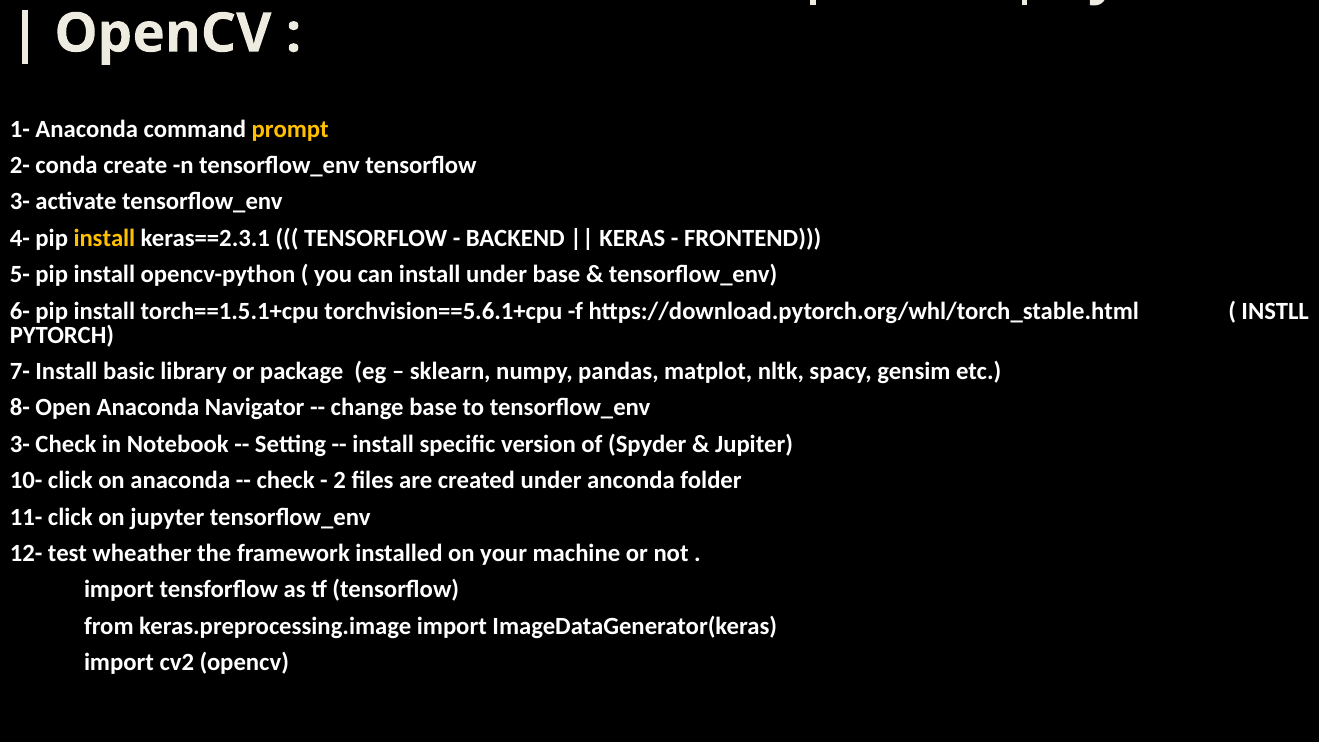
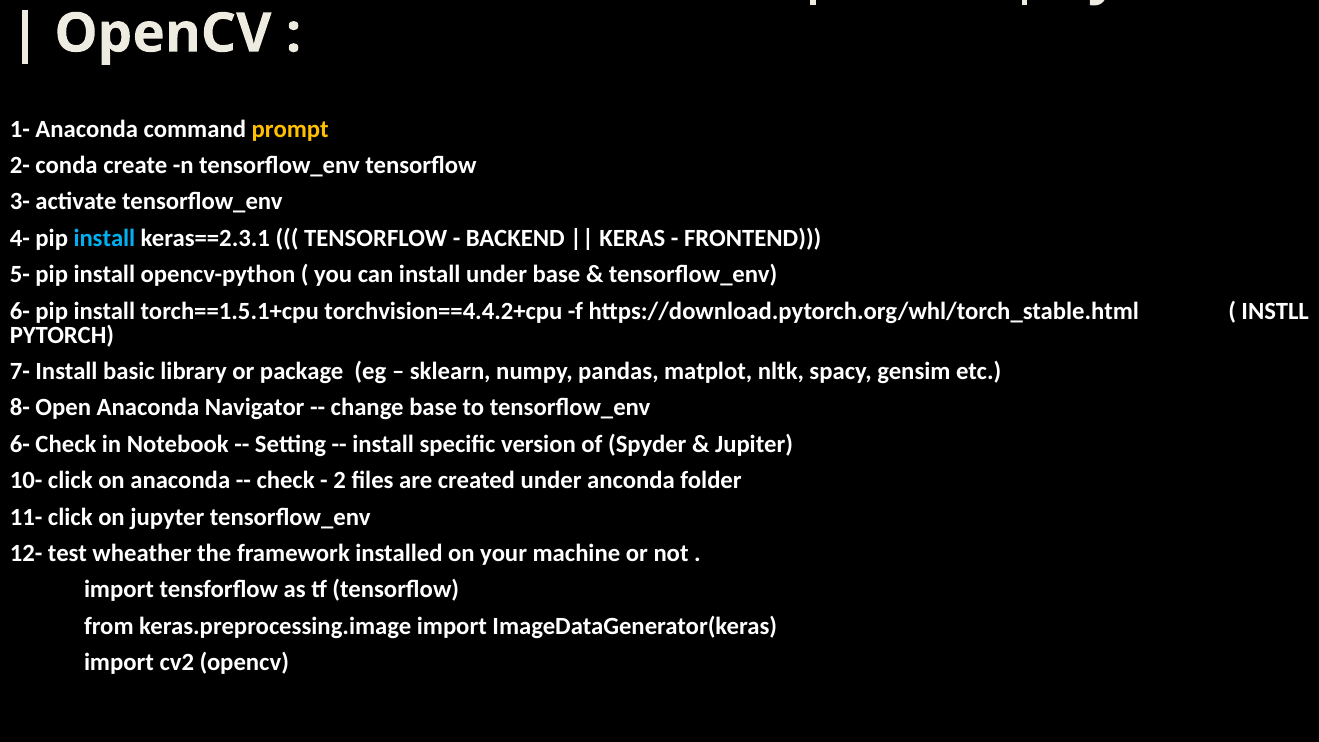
install at (104, 238) colour: yellow -> light blue
torchvision==5.6.1+cpu: torchvision==5.6.1+cpu -> torchvision==4.4.2+cpu
3- at (20, 444): 3- -> 6-
